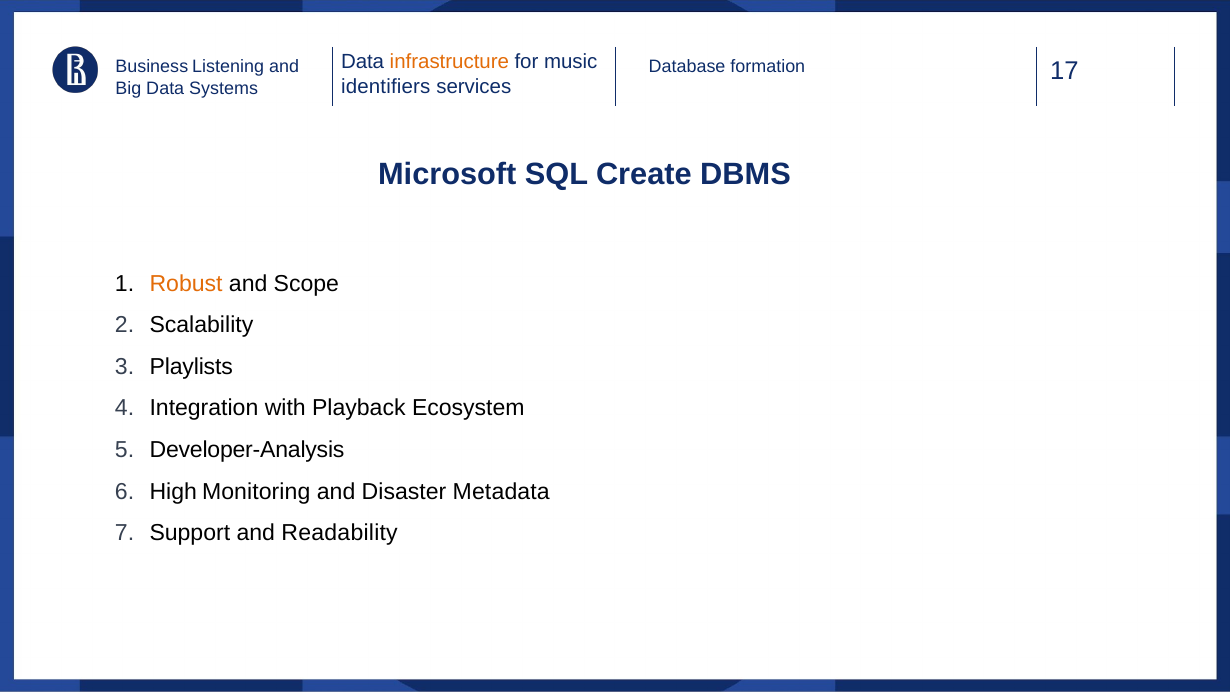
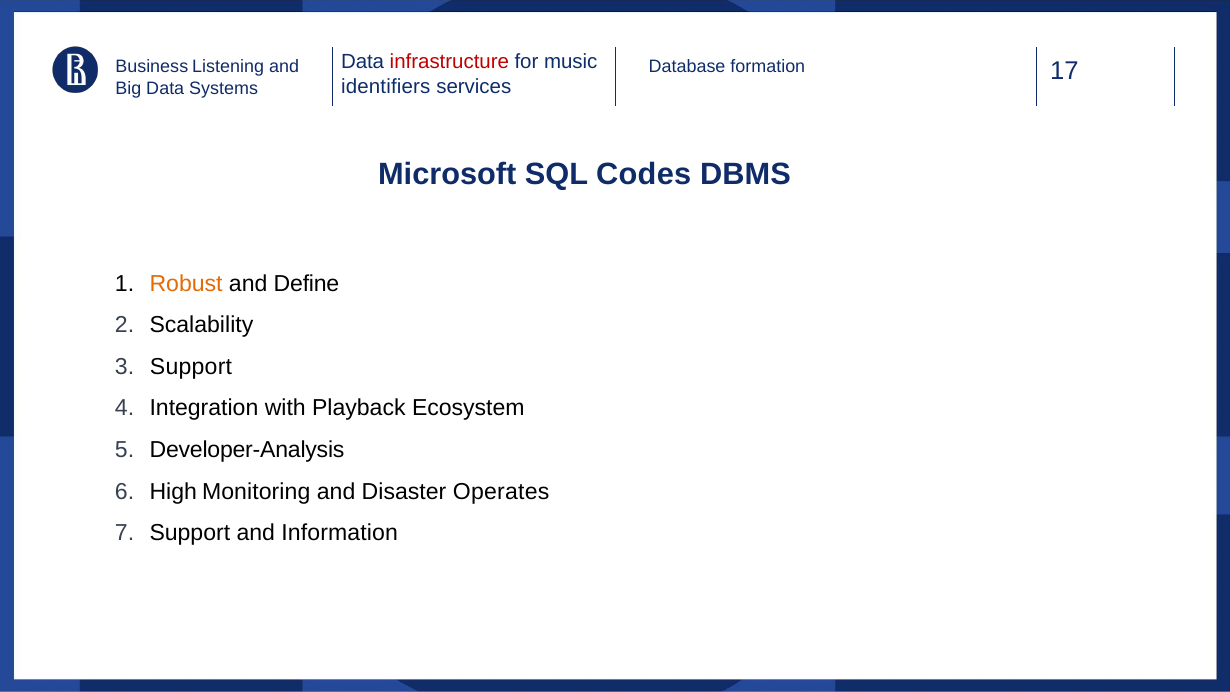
infrastructure colour: orange -> red
Create: Create -> Codes
Scope: Scope -> Define
Playlists at (191, 367): Playlists -> Support
Metadata: Metadata -> Operates
Readability: Readability -> Information
